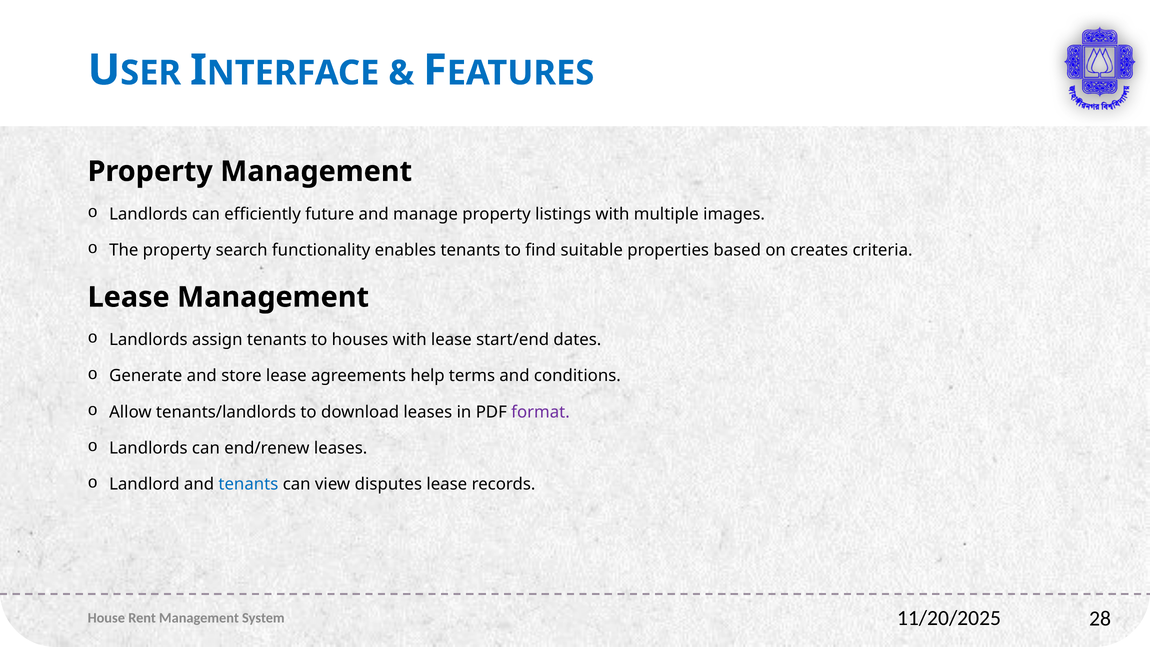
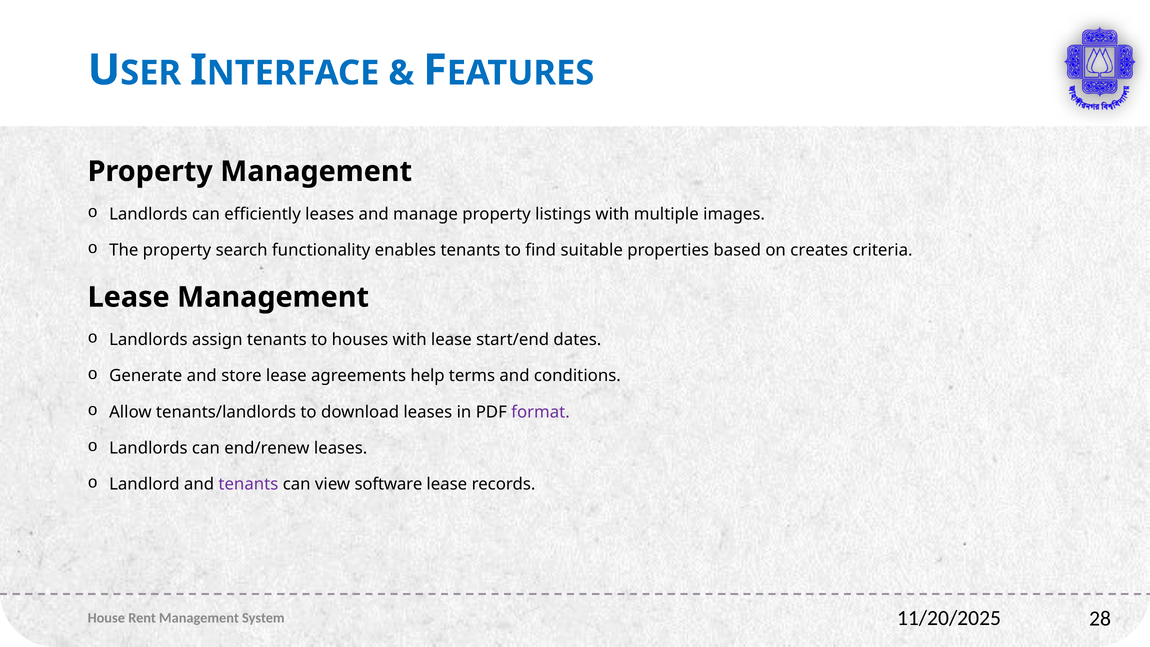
efficiently future: future -> leases
tenants at (248, 484) colour: blue -> purple
disputes: disputes -> software
